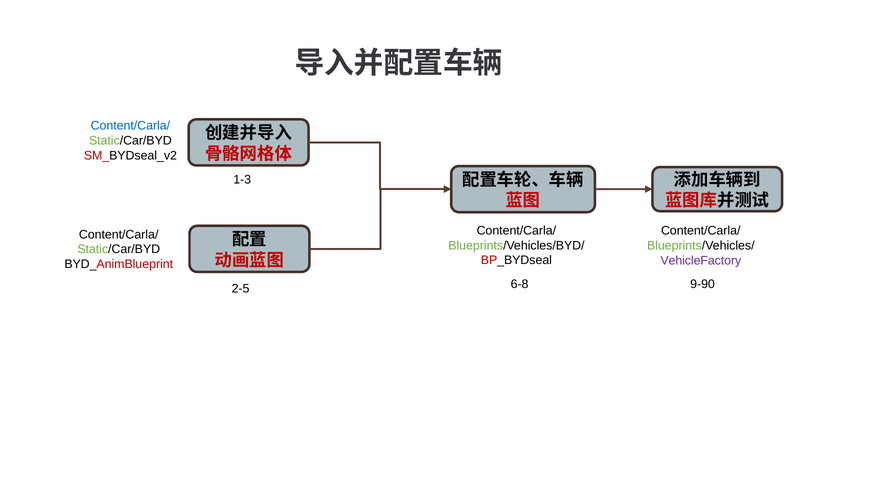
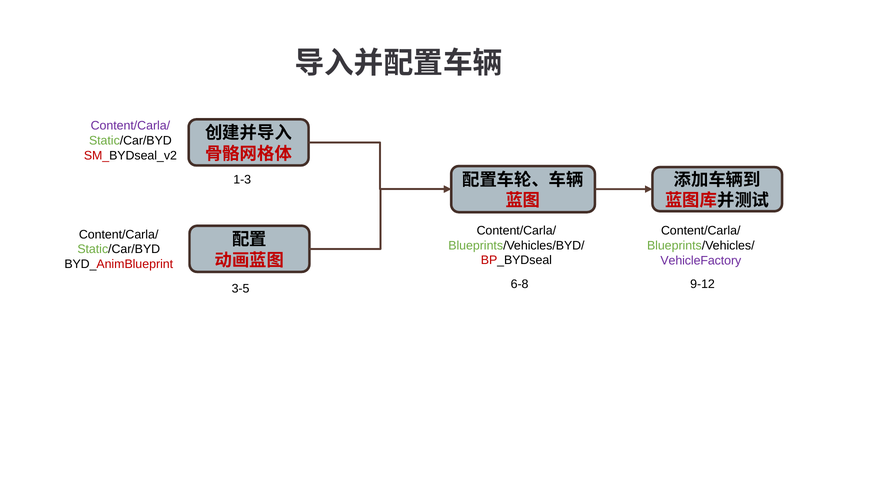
Content/Carla/ at (130, 126) colour: blue -> purple
2-5: 2-5 -> 3-5
9-90: 9-90 -> 9-12
